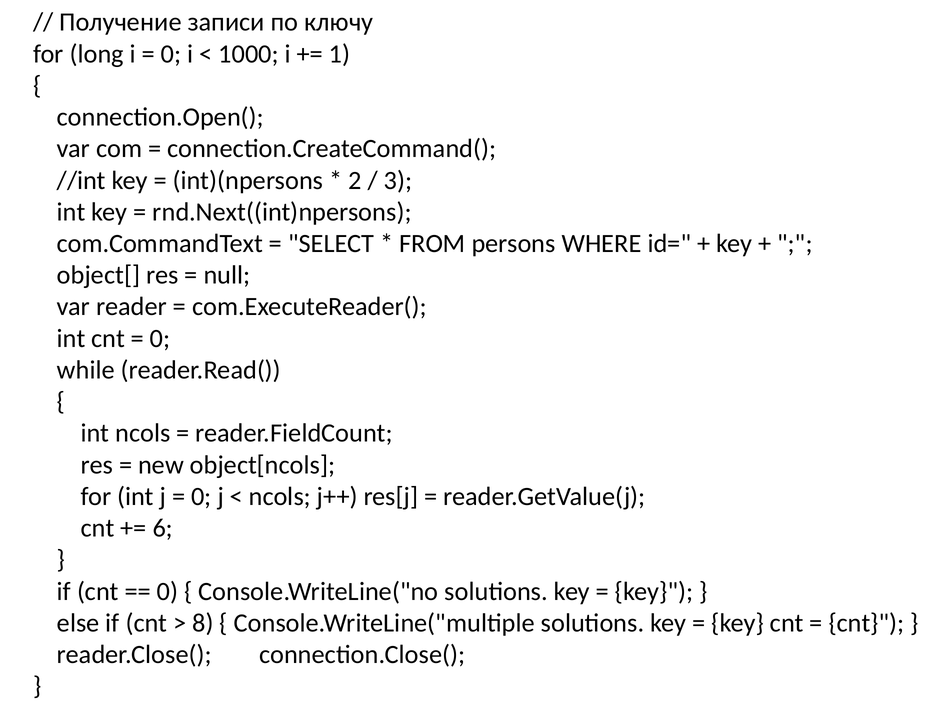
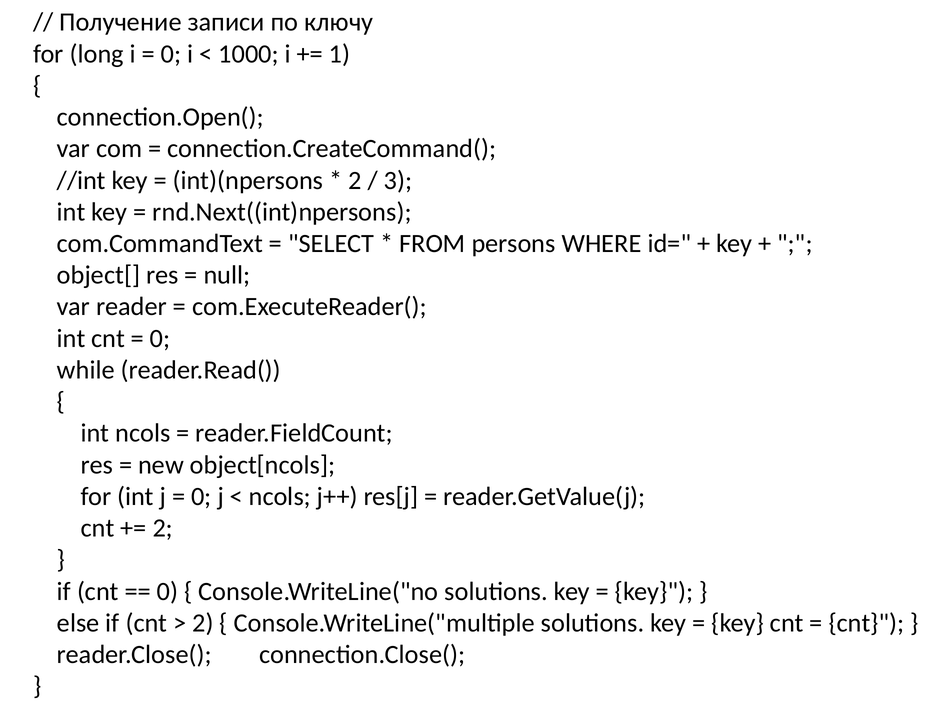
6 at (163, 528): 6 -> 2
8 at (203, 623): 8 -> 2
